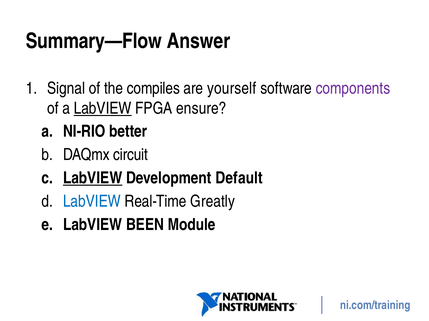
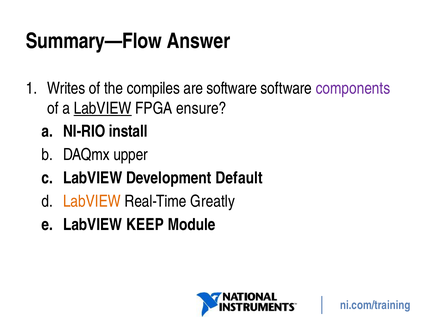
Signal: Signal -> Writes
are yourself: yourself -> software
better: better -> install
circuit: circuit -> upper
LabVIEW at (93, 179) underline: present -> none
LabVIEW at (92, 202) colour: blue -> orange
BEEN: BEEN -> KEEP
